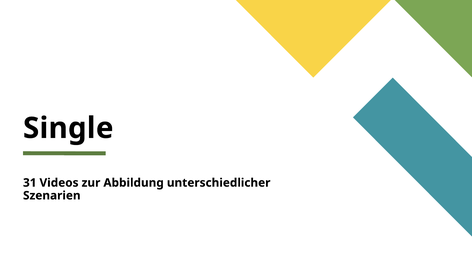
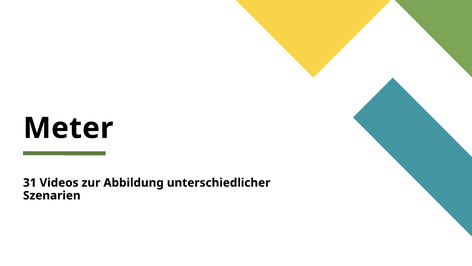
Single: Single -> Meter
